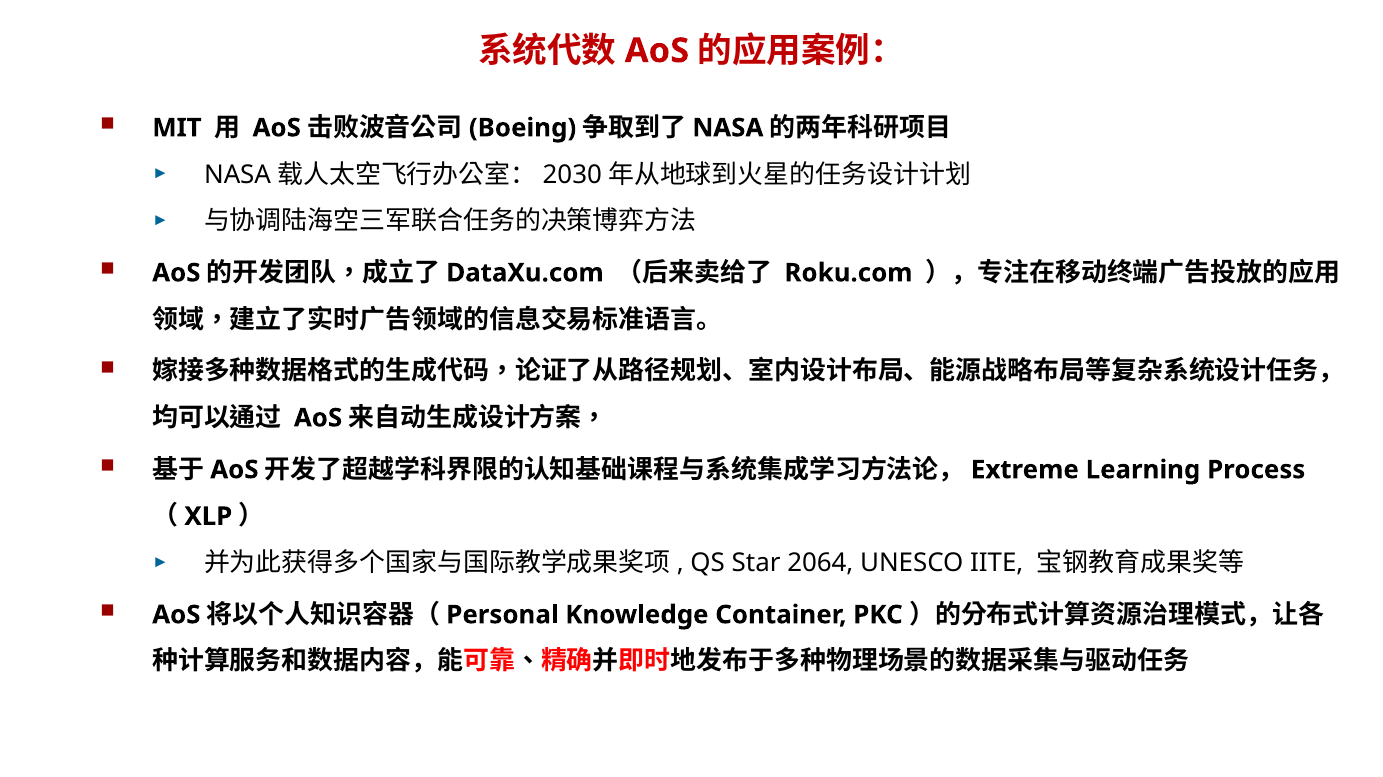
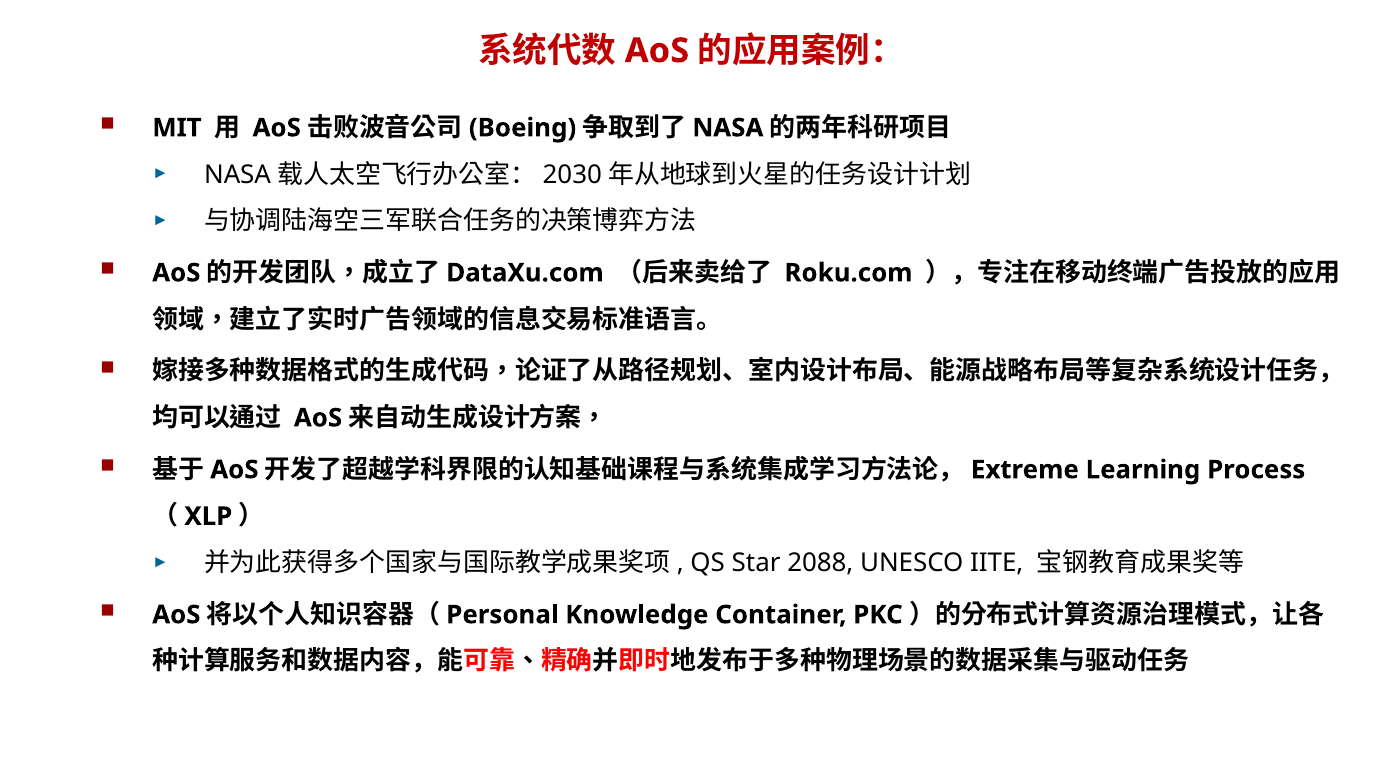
2064: 2064 -> 2088
